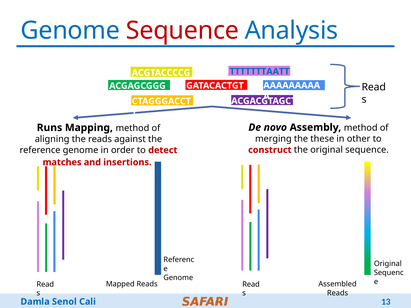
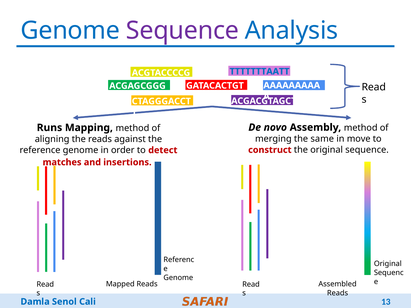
Sequence at (182, 30) colour: red -> purple
these: these -> same
other: other -> move
